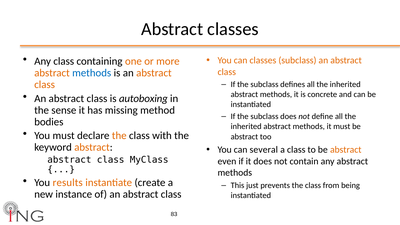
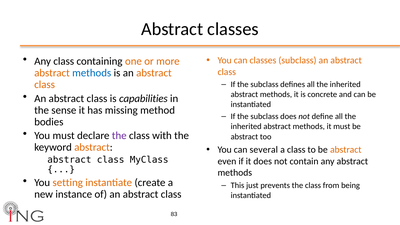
autoboxing: autoboxing -> capabilities
the at (119, 136) colour: orange -> purple
results: results -> setting
